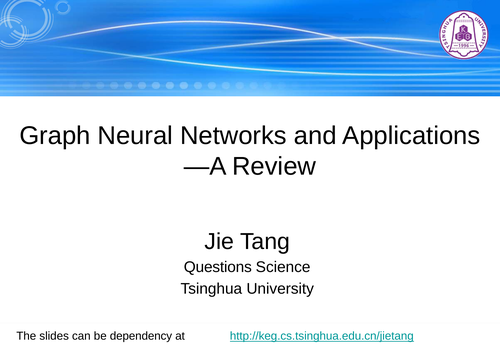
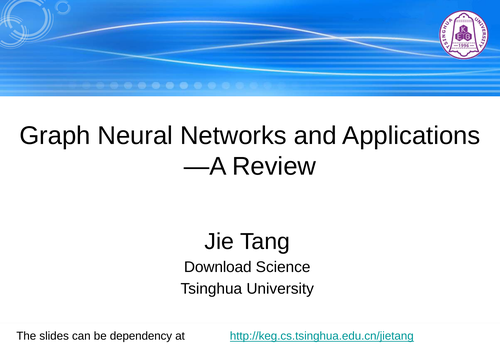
Questions: Questions -> Download
